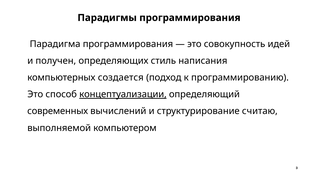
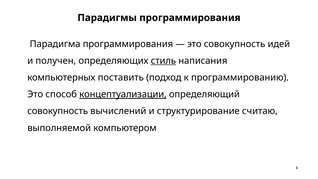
стиль underline: none -> present
создается: создается -> поставить
современных at (58, 111): современных -> совокупность
